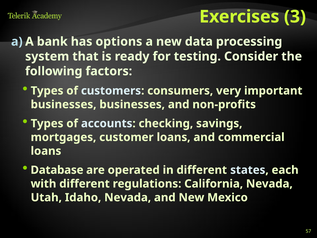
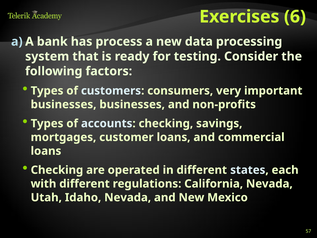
3: 3 -> 6
options: options -> process
Database at (57, 170): Database -> Checking
